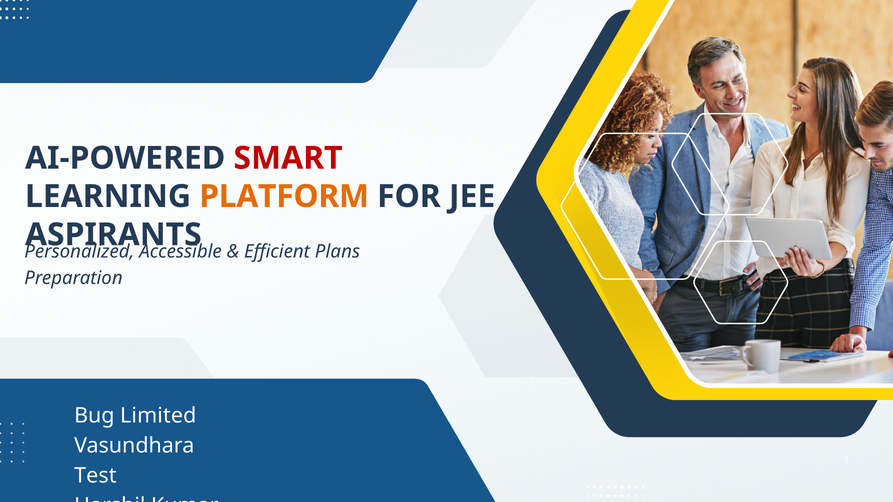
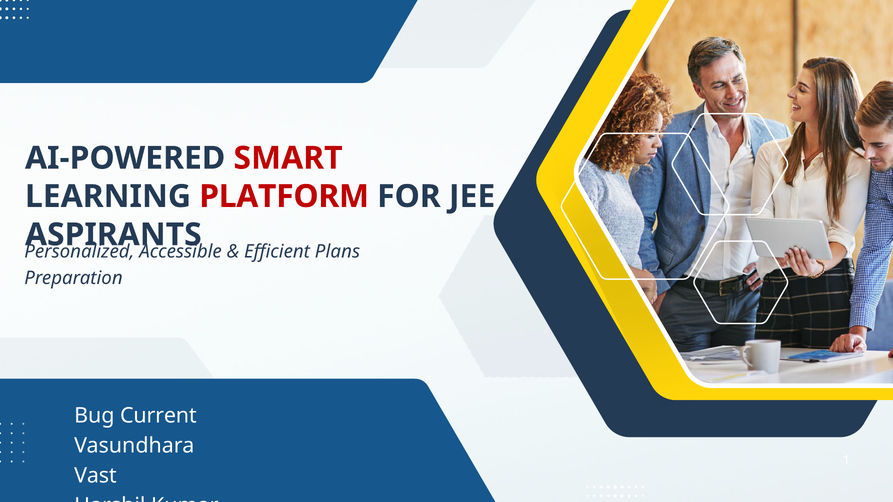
PLATFORM colour: orange -> red
Limited: Limited -> Current
Test: Test -> Vast
